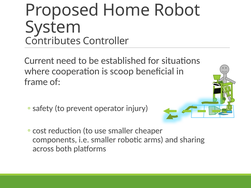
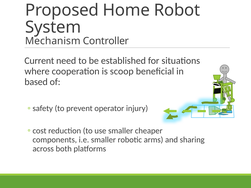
Contributes: Contributes -> Mechanism
frame: frame -> based
